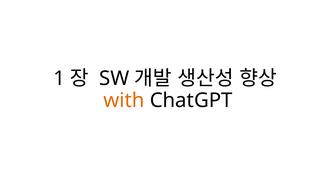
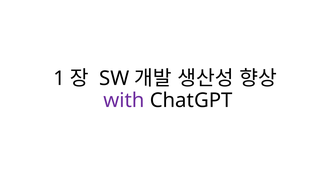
with colour: orange -> purple
